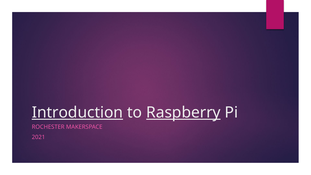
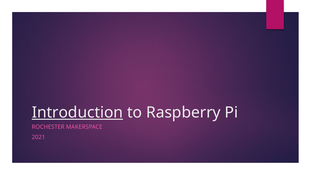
Raspberry underline: present -> none
